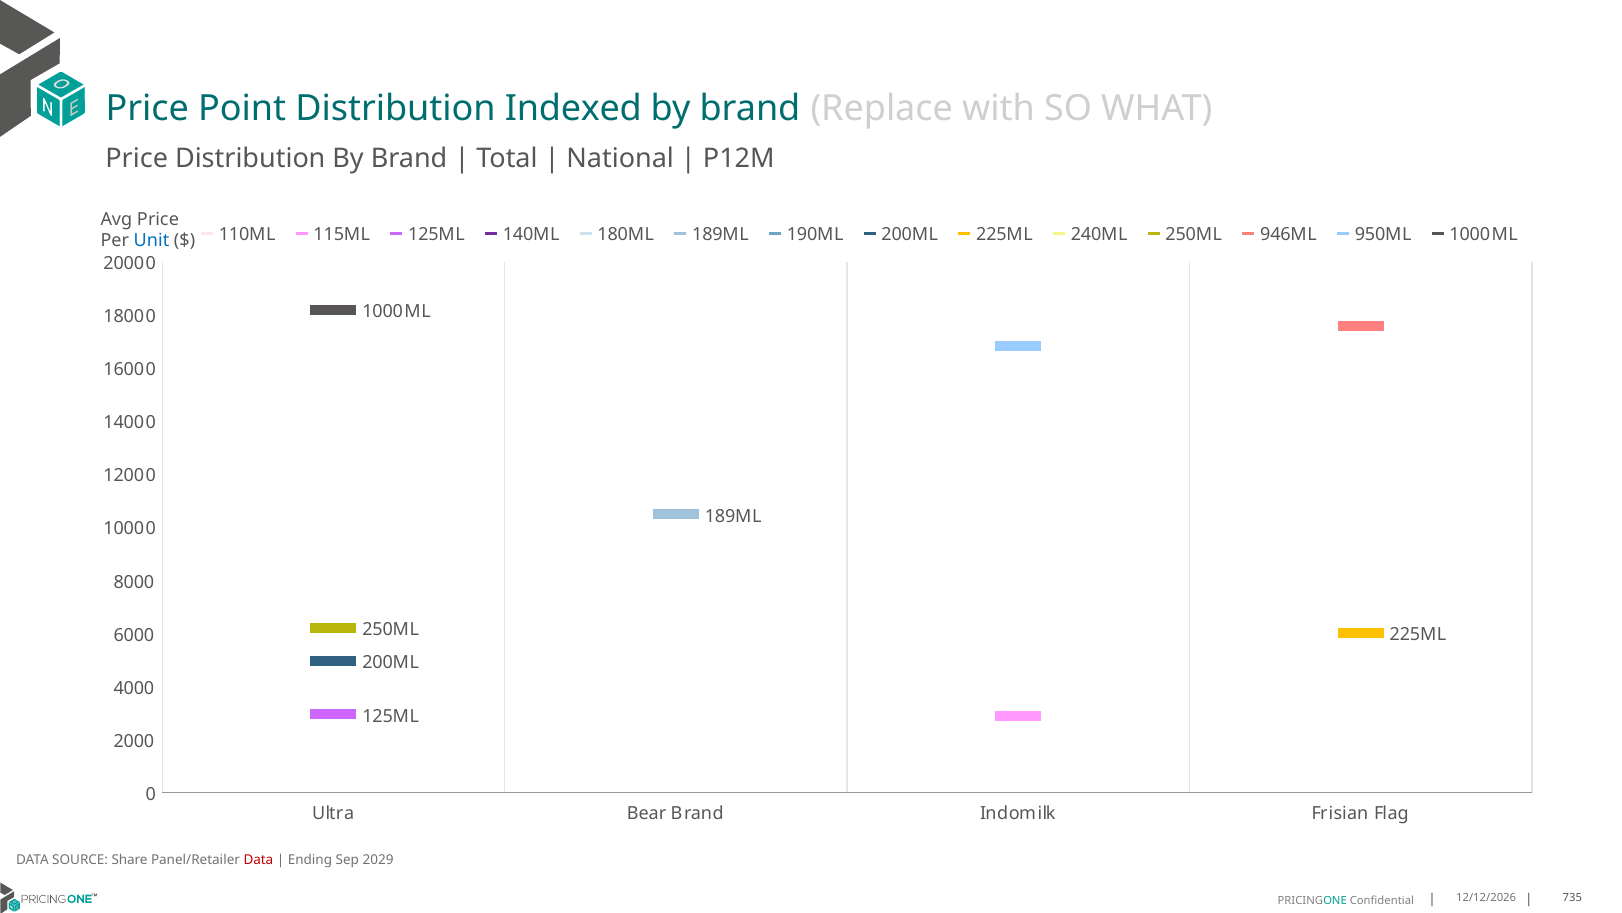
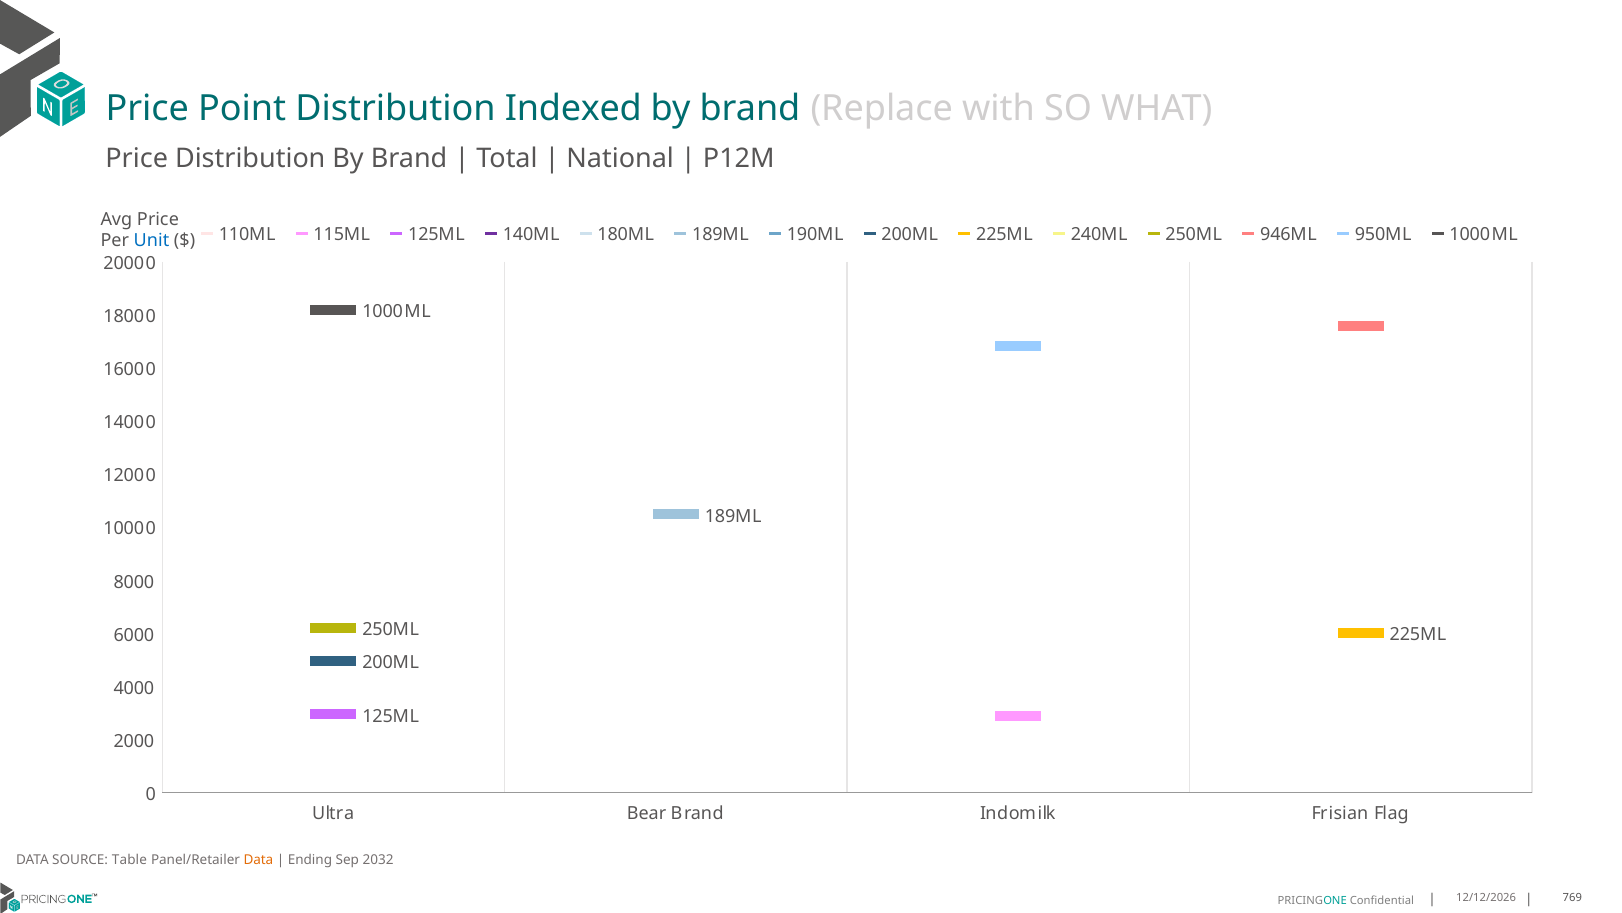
Share: Share -> Table
Data at (258, 859) colour: red -> orange
2029: 2029 -> 2032
735: 735 -> 769
